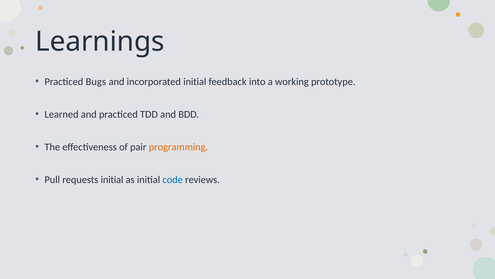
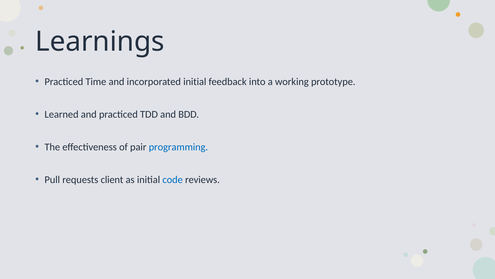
Bugs: Bugs -> Time
programming colour: orange -> blue
requests initial: initial -> client
